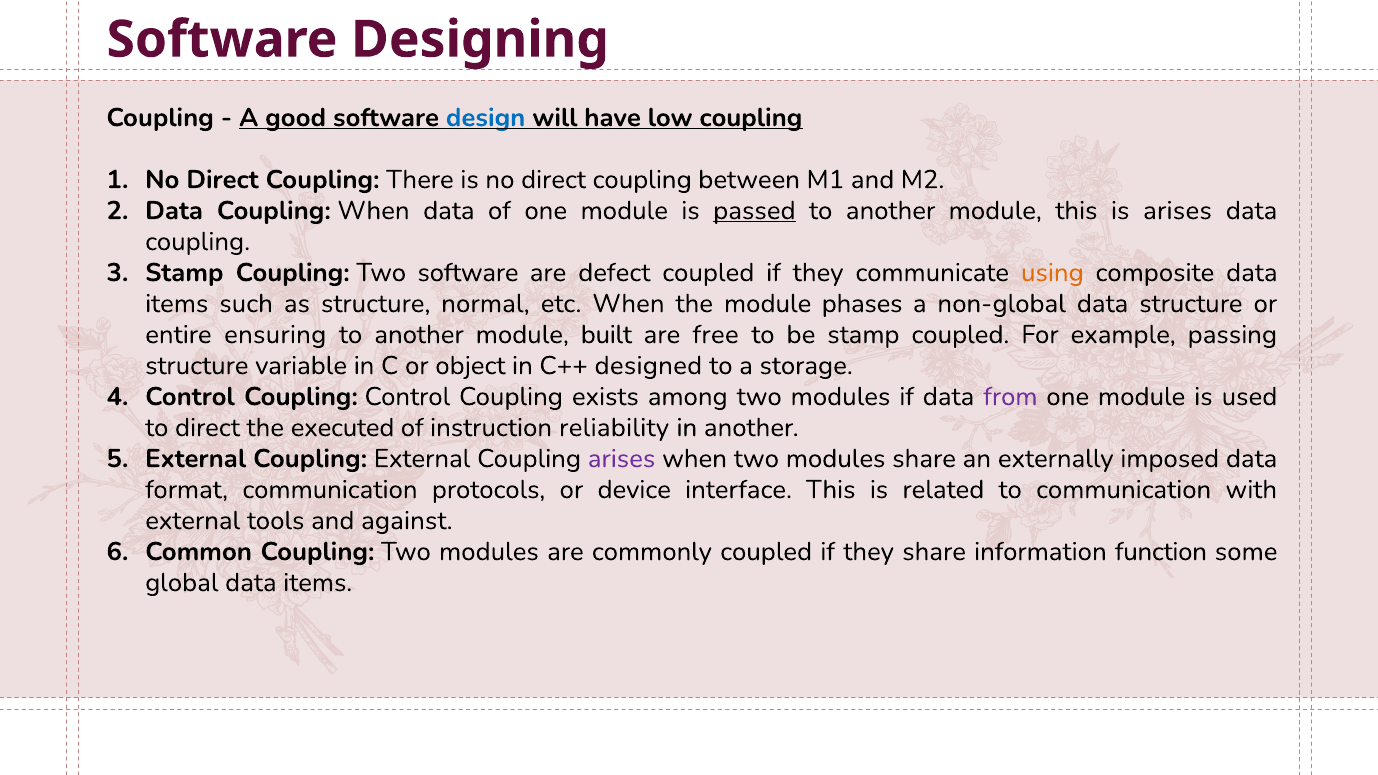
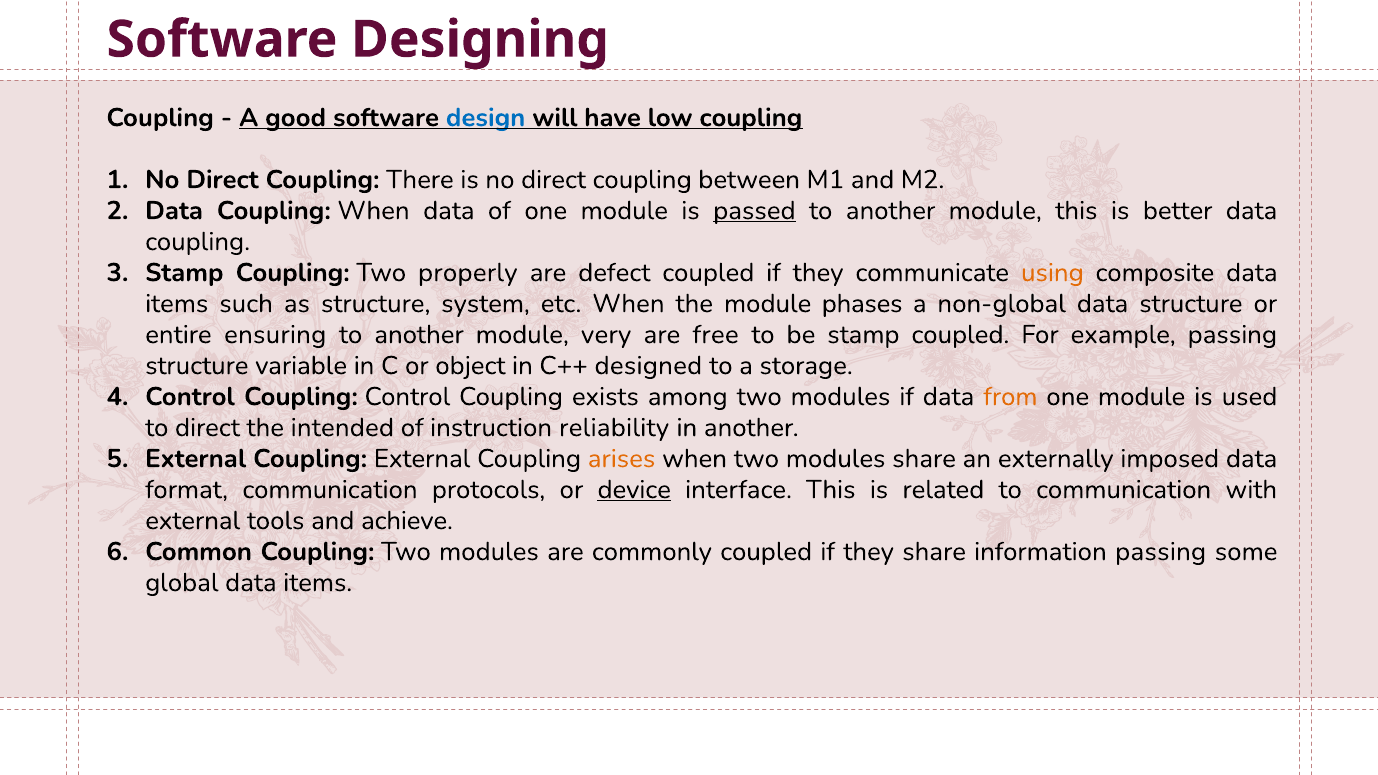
is arises: arises -> better
Two software: software -> properly
normal: normal -> system
built: built -> very
from colour: purple -> orange
executed: executed -> intended
arises at (622, 459) colour: purple -> orange
device underline: none -> present
against: against -> achieve
information function: function -> passing
